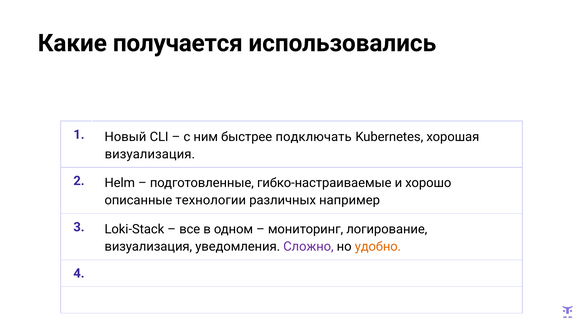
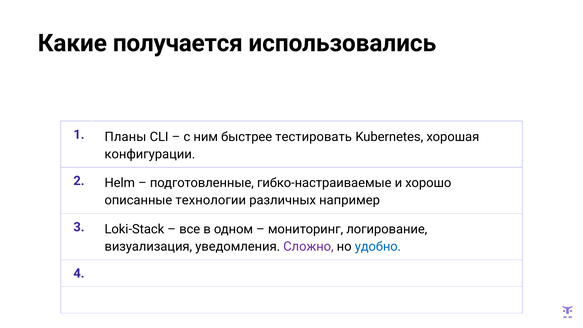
Новый: Новый -> Планы
подключать: подключать -> тестировать
визуализация at (150, 154): визуализация -> конфигурации
удобно colour: orange -> blue
